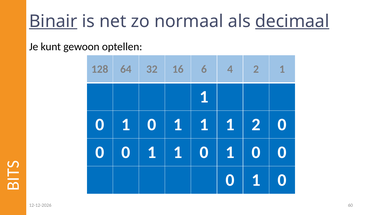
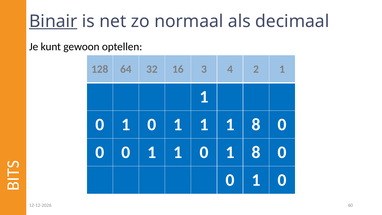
decimaal underline: present -> none
6: 6 -> 3
1 1 2: 2 -> 8
0 at (256, 152): 0 -> 8
